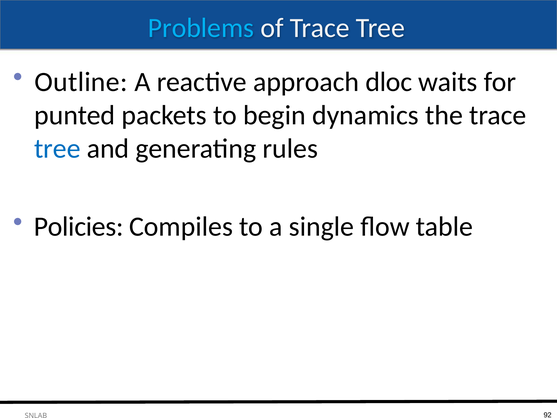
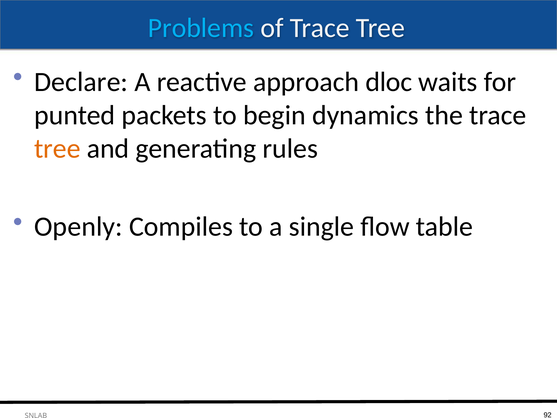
Outline: Outline -> Declare
tree at (57, 149) colour: blue -> orange
Policies: Policies -> Openly
